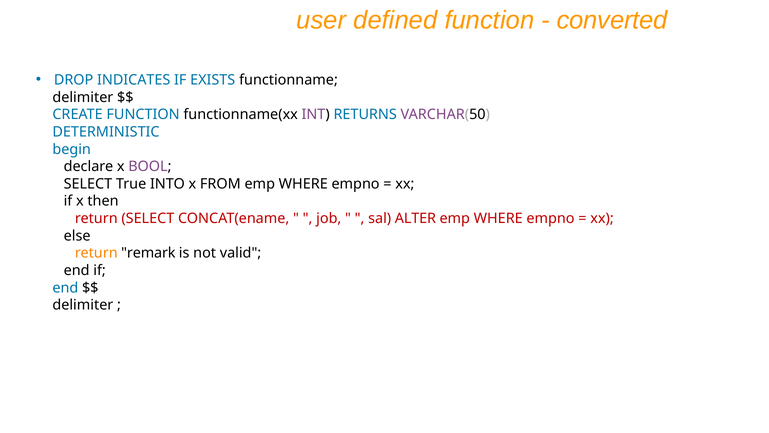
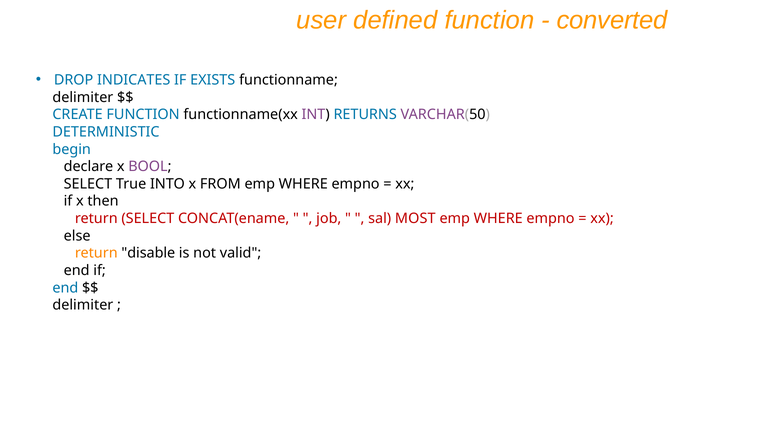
ALTER: ALTER -> MOST
remark: remark -> disable
